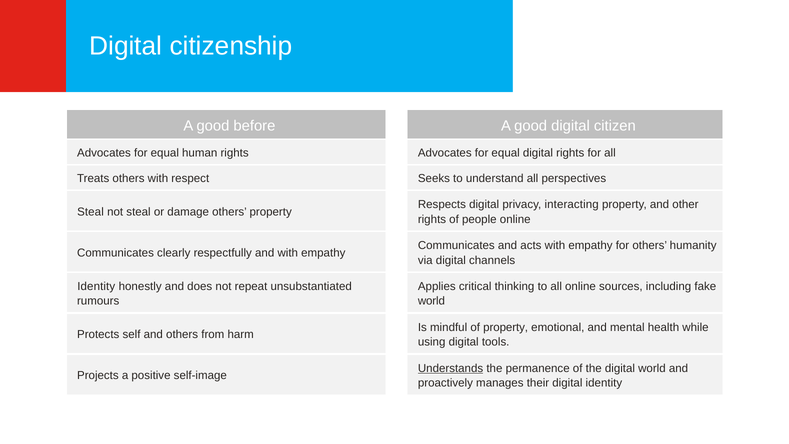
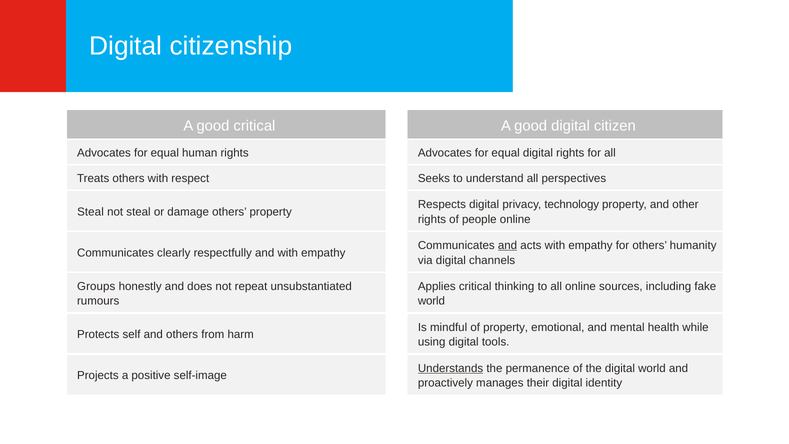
good before: before -> critical
interacting: interacting -> technology
and at (508, 245) underline: none -> present
Identity at (96, 286): Identity -> Groups
